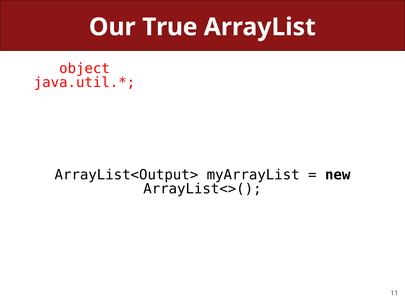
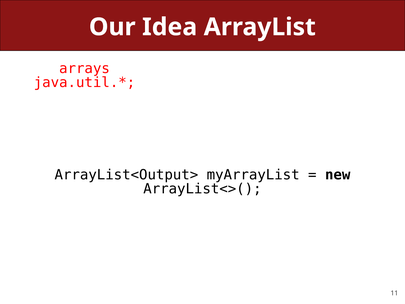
True: True -> Idea
object: object -> arrays
